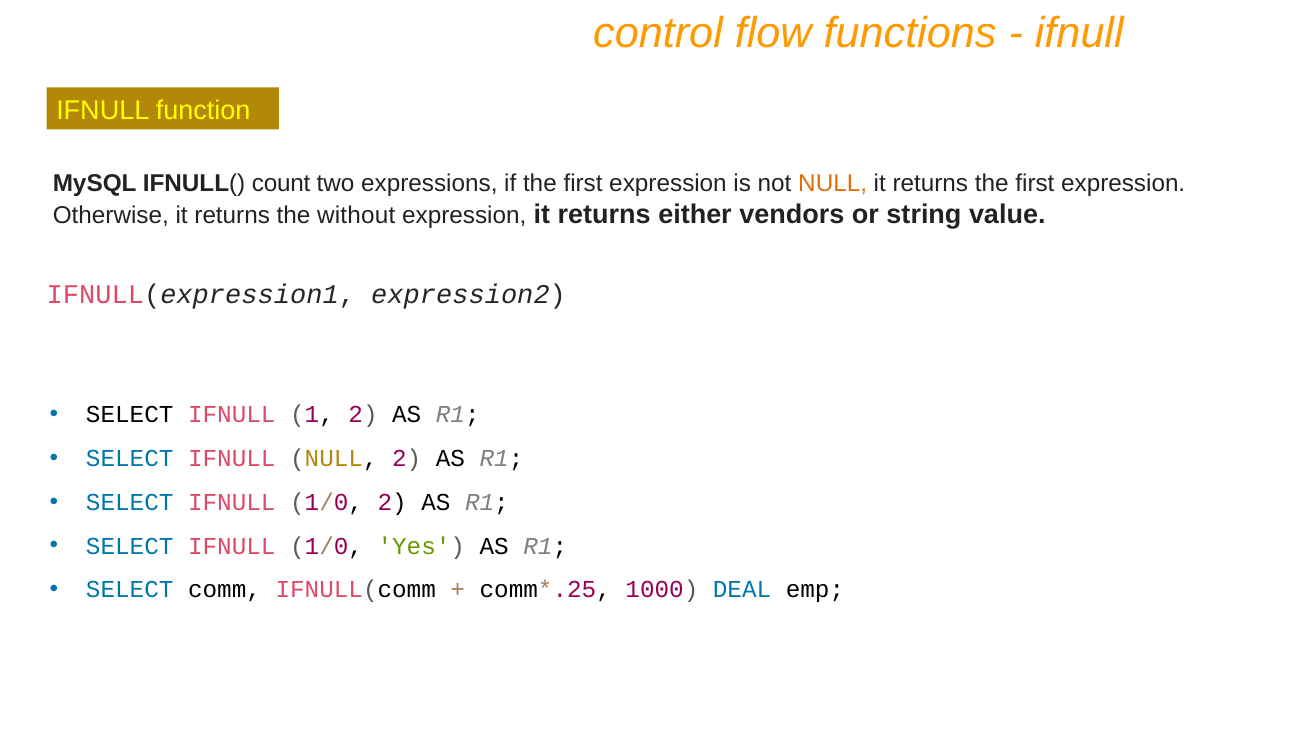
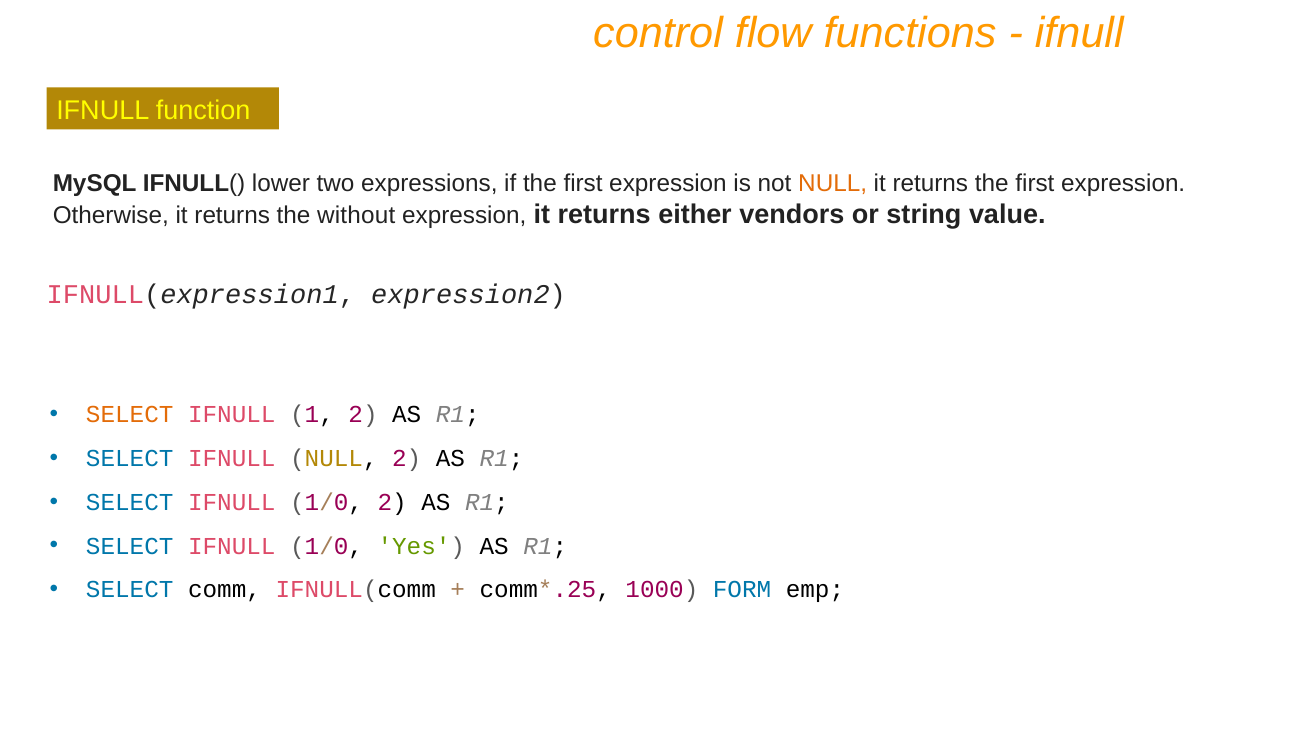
count: count -> lower
SELECT at (130, 415) colour: black -> orange
DEAL: DEAL -> FORM
